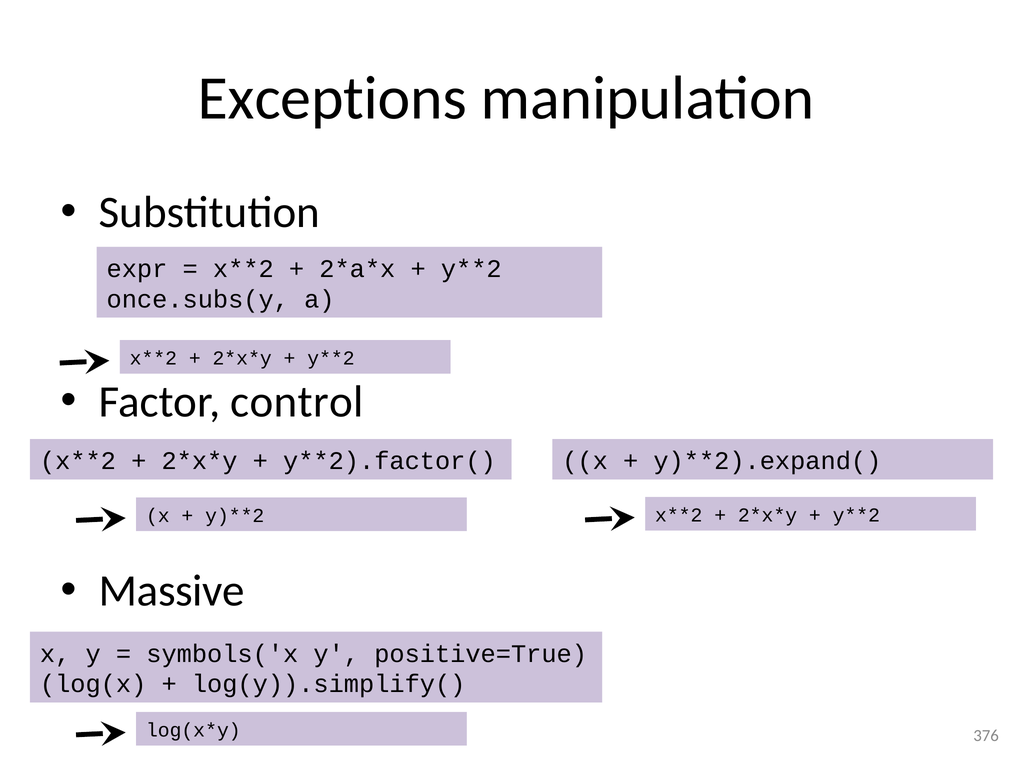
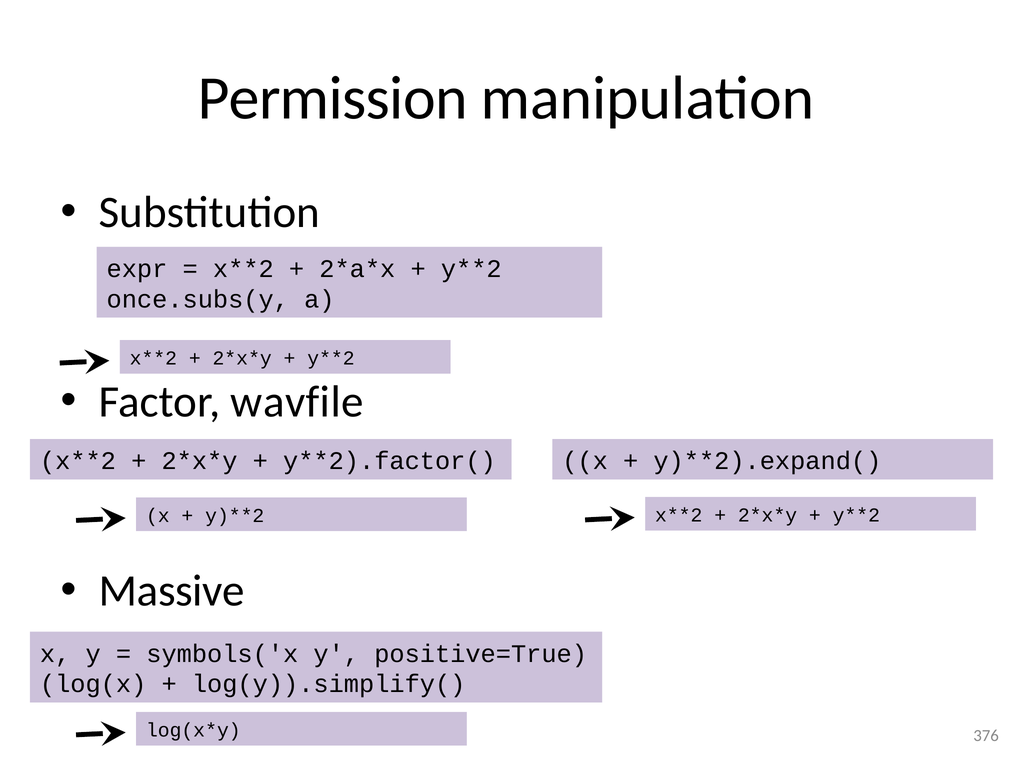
Exceptions: Exceptions -> Permission
control: control -> wavfile
